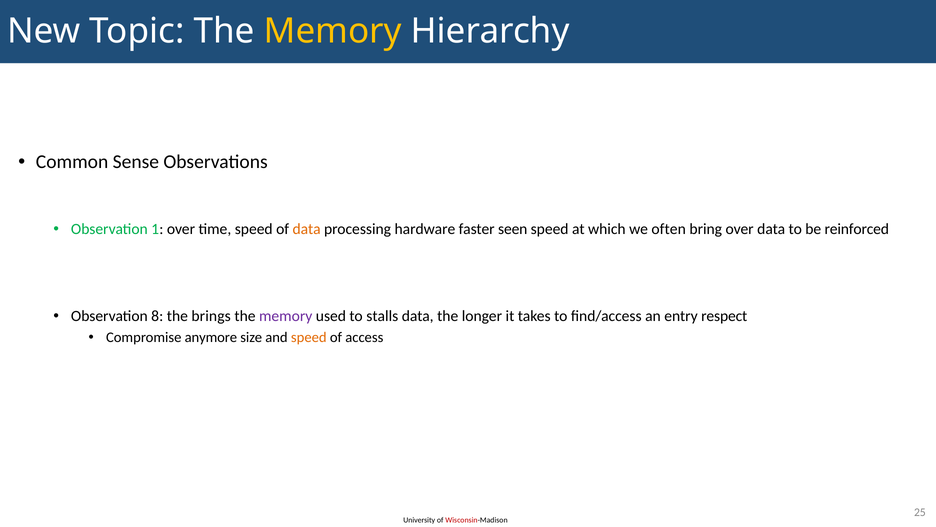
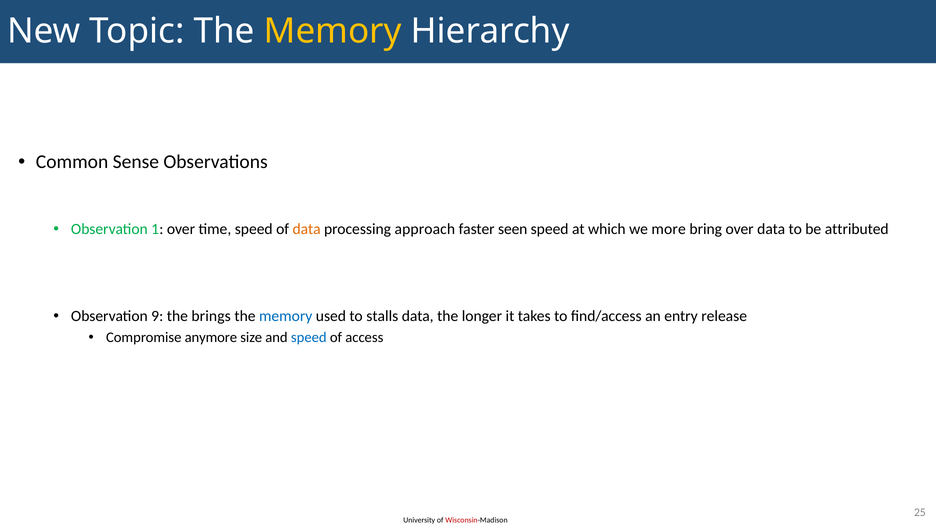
hardware: hardware -> approach
often: often -> more
reinforced: reinforced -> attributed
8: 8 -> 9
memory at (286, 316) colour: purple -> blue
respect: respect -> release
speed at (309, 337) colour: orange -> blue
